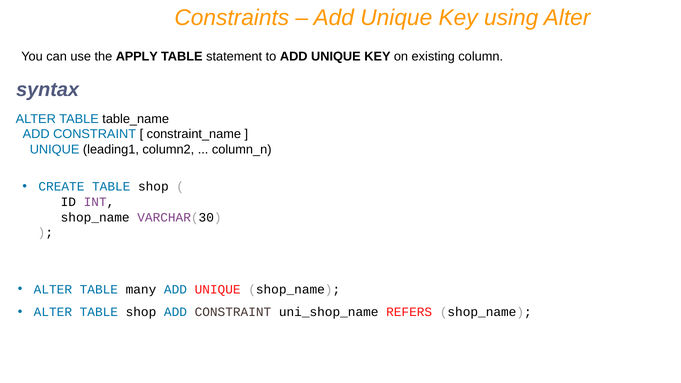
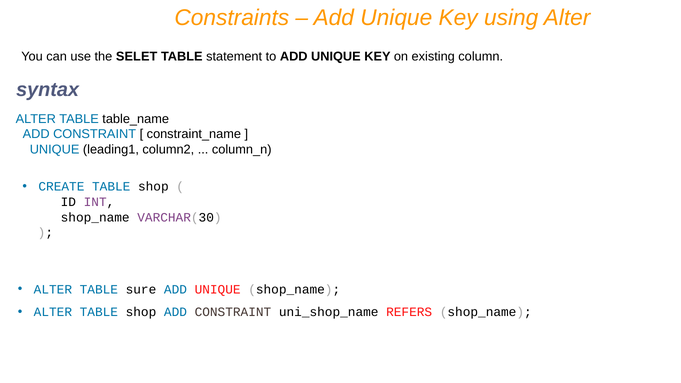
APPLY: APPLY -> SELET
many: many -> sure
